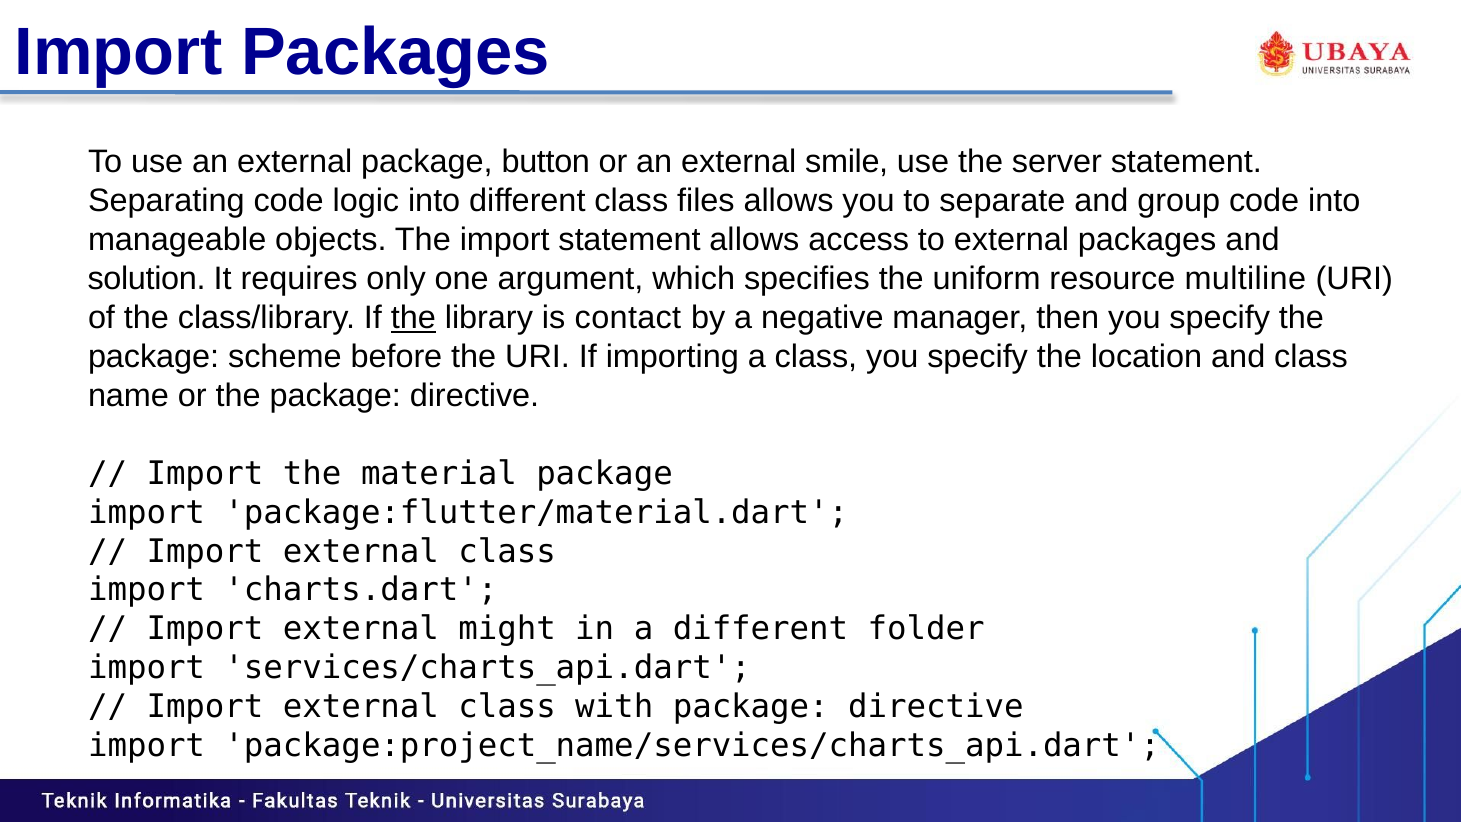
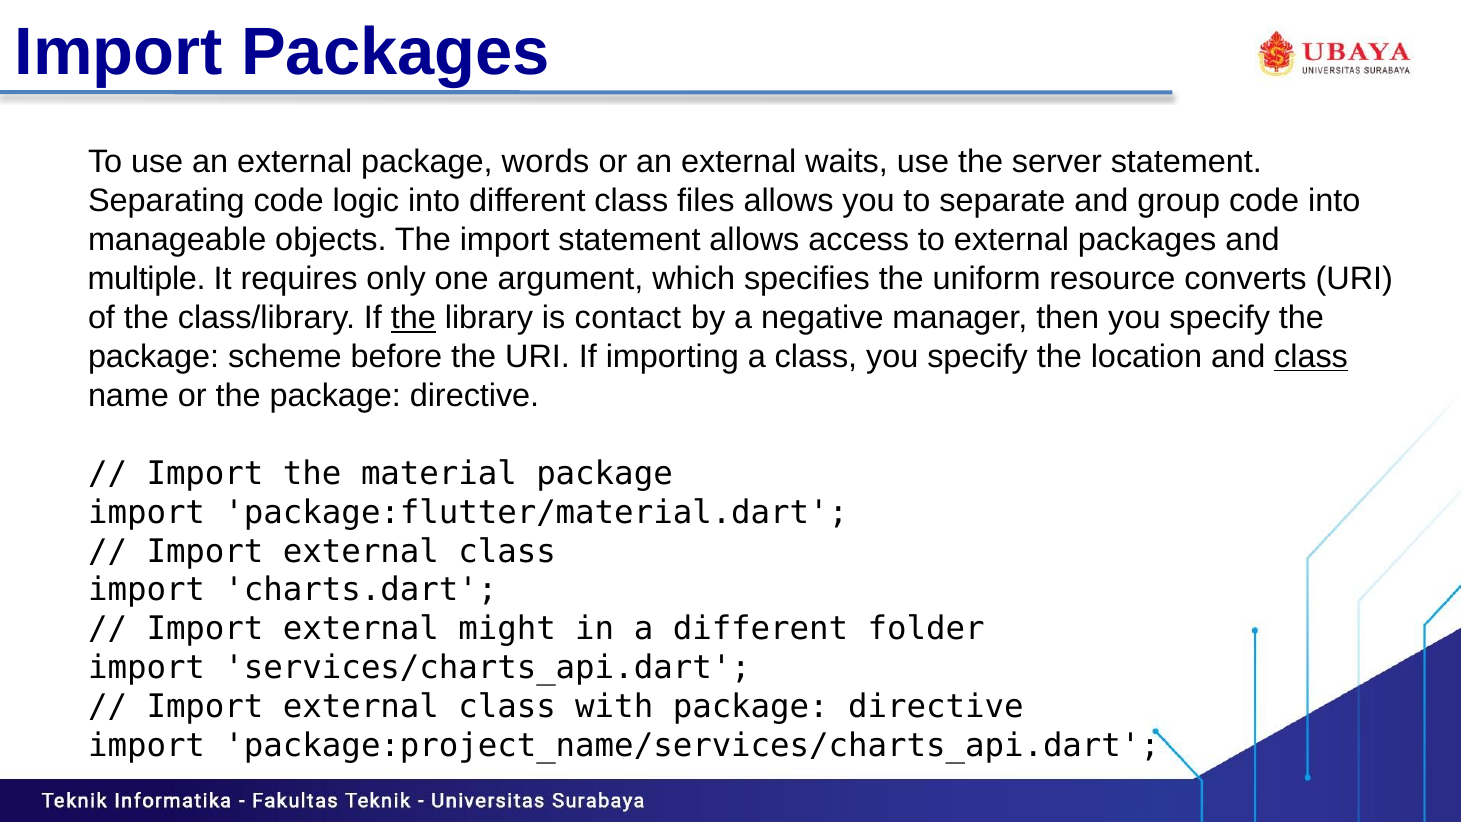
button: button -> words
smile: smile -> waits
solution: solution -> multiple
multiline: multiline -> converts
class at (1311, 357) underline: none -> present
